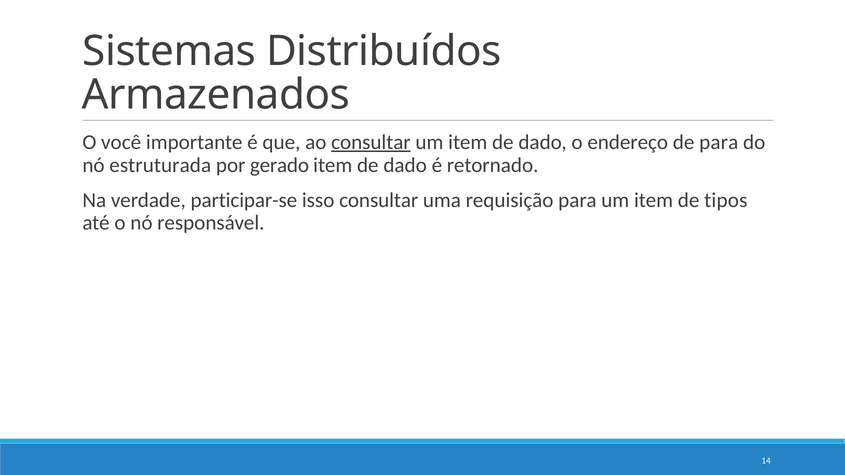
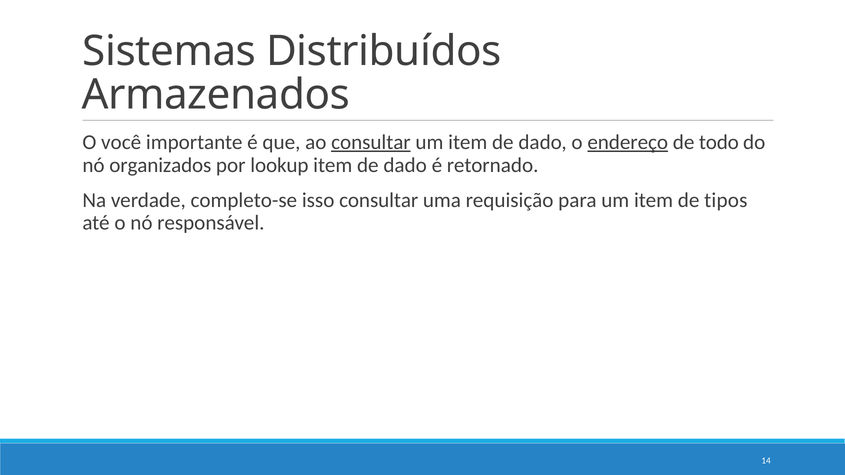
endereço underline: none -> present
de para: para -> todo
estruturada: estruturada -> organizados
gerado: gerado -> lookup
participar-se: participar-se -> completo-se
